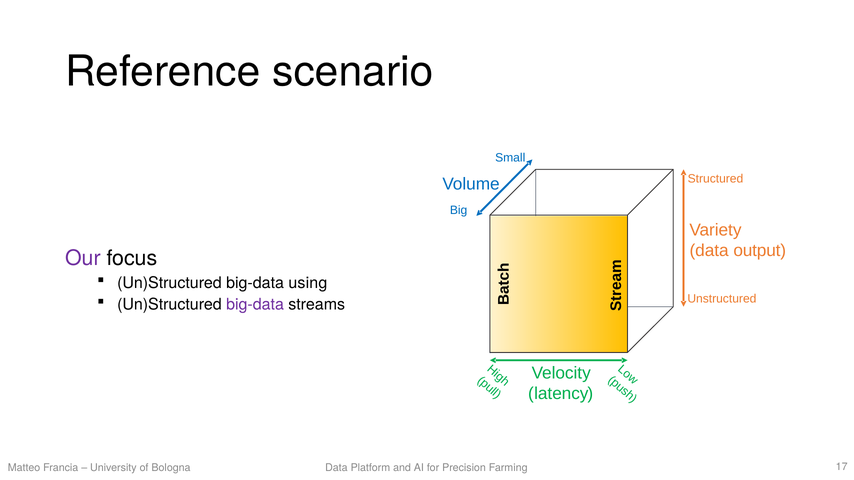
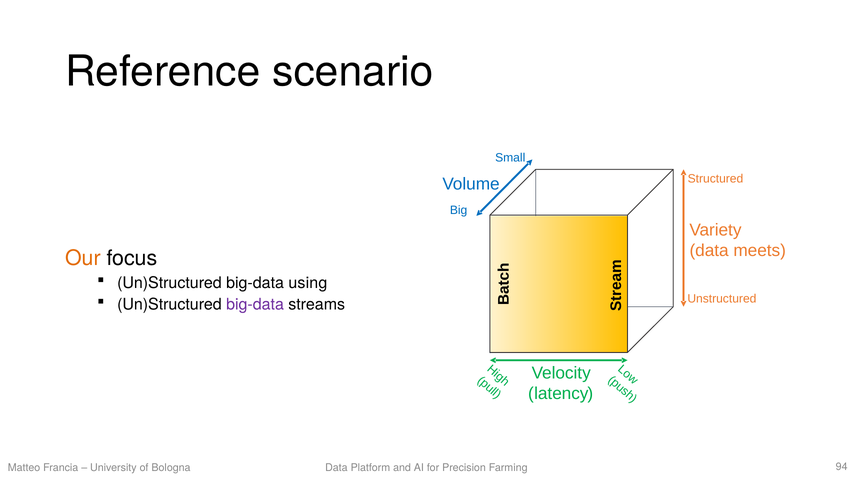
output: output -> meets
Our colour: purple -> orange
17: 17 -> 94
